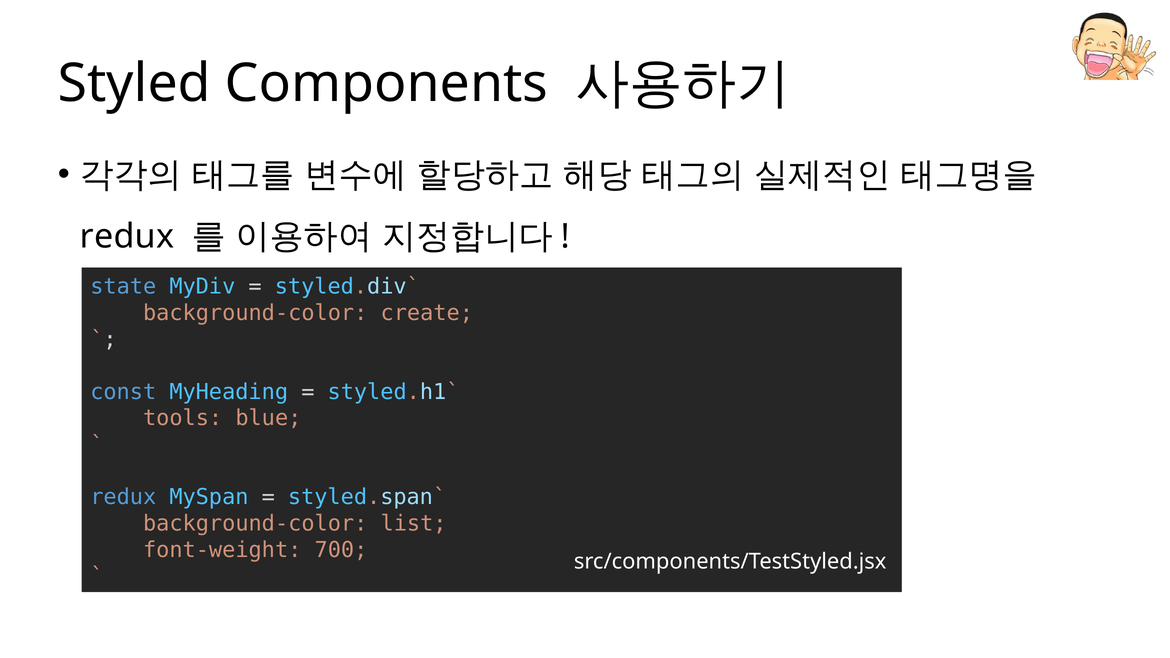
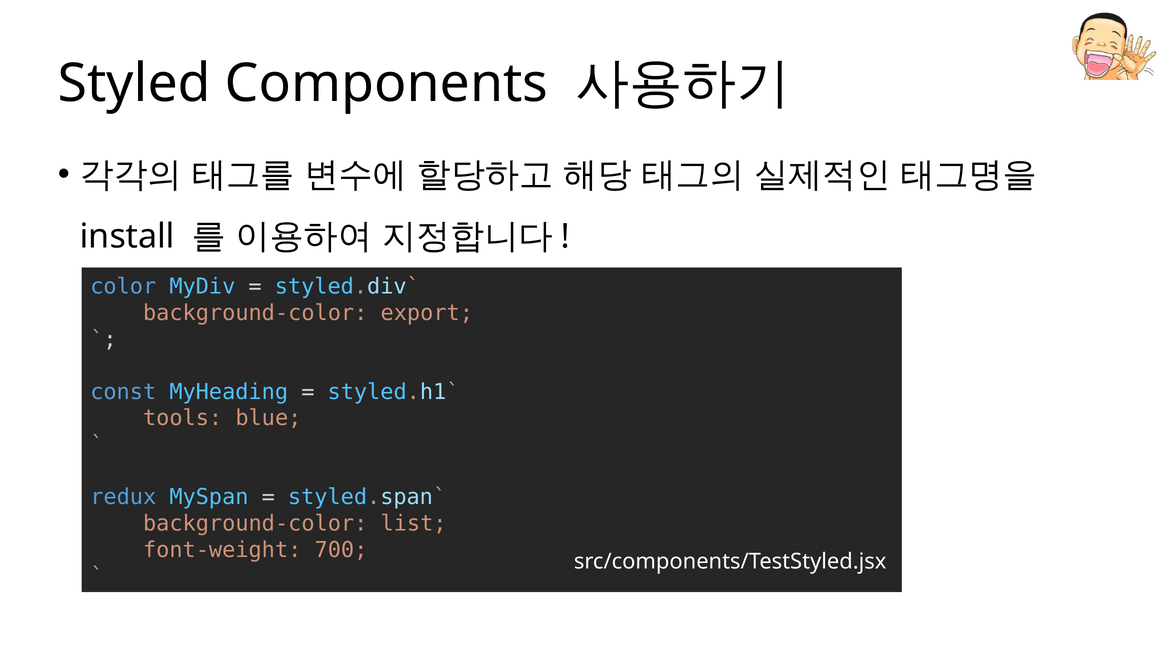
redux at (127, 237): redux -> install
state: state -> color
create: create -> export
